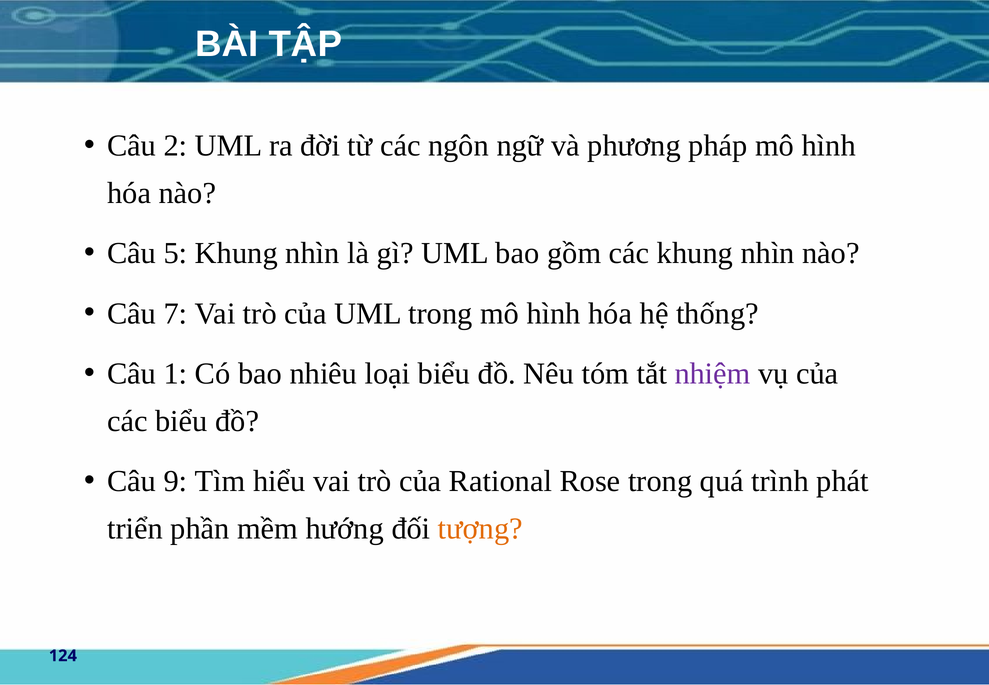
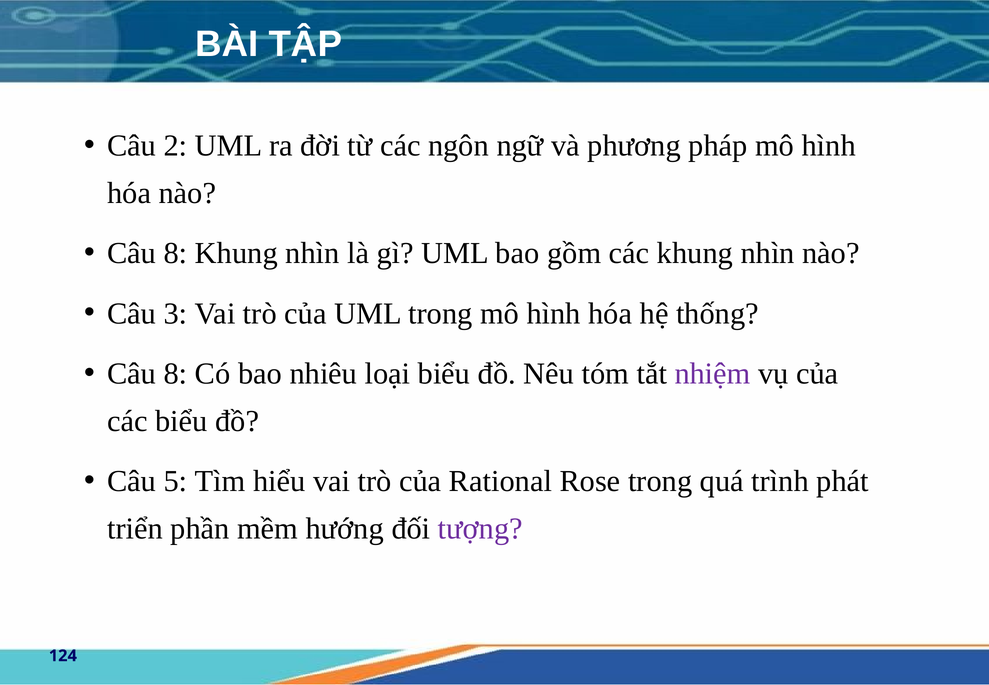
5 at (176, 253): 5 -> 8
7: 7 -> 3
1 at (176, 373): 1 -> 8
9: 9 -> 5
tượng colour: orange -> purple
